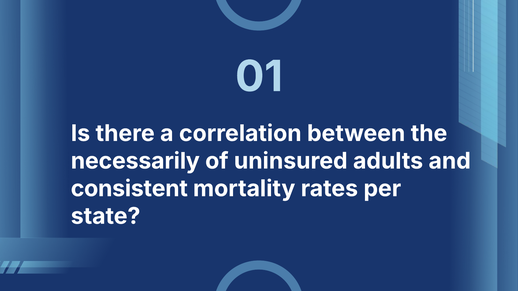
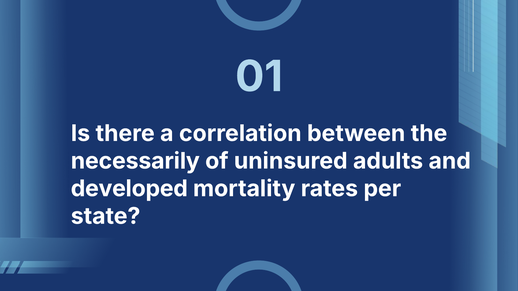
consistent: consistent -> developed
